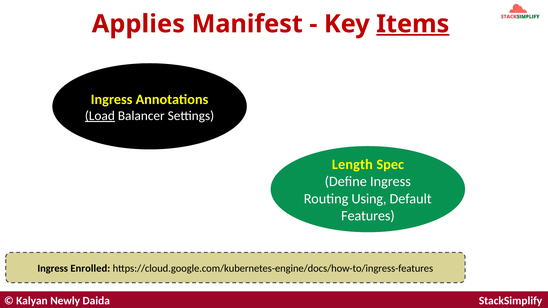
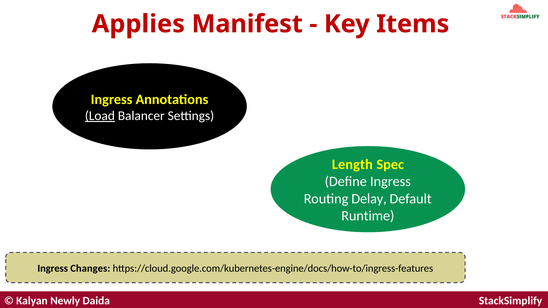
Items underline: present -> none
Using: Using -> Delay
Features: Features -> Runtime
Enrolled: Enrolled -> Changes
